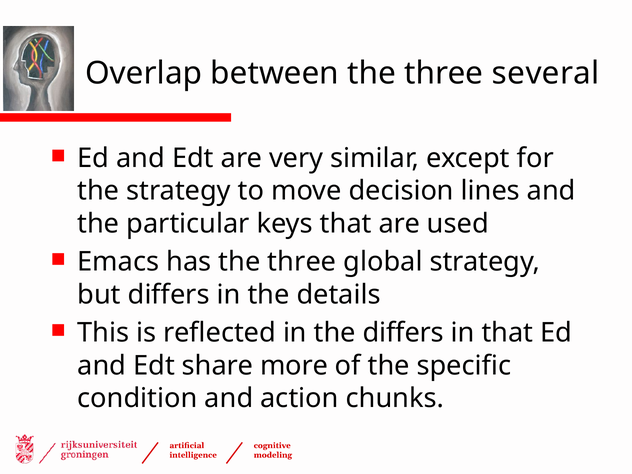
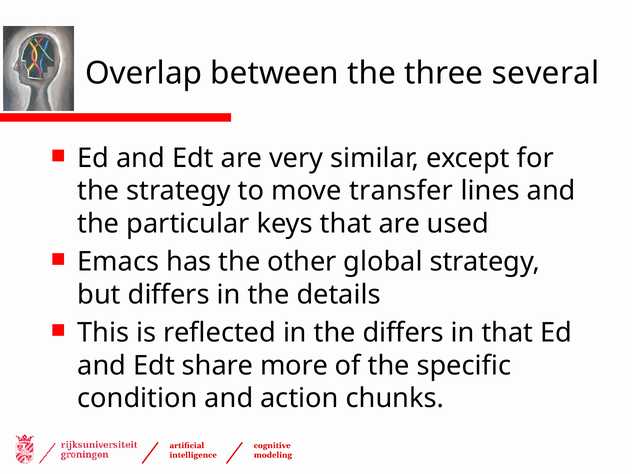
decision: decision -> transfer
has the three: three -> other
